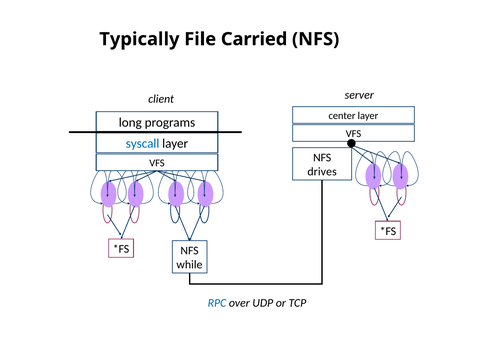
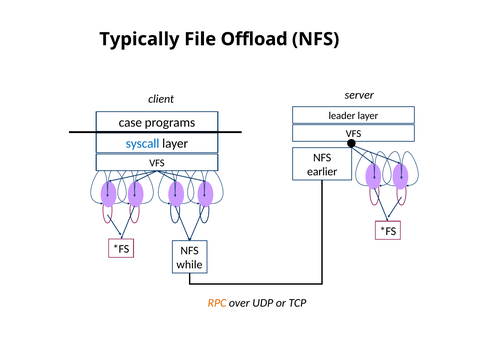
Carried: Carried -> Offload
center: center -> leader
long: long -> case
drives: drives -> earlier
RPC colour: blue -> orange
